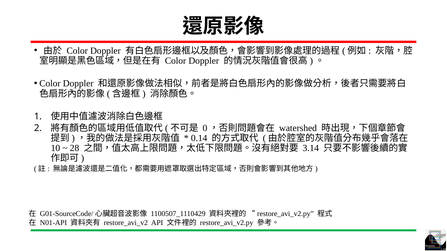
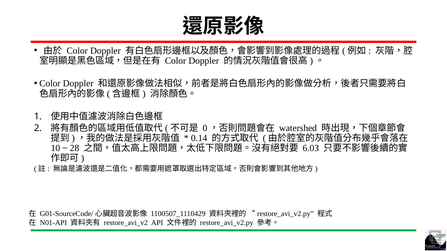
3.14: 3.14 -> 6.03
